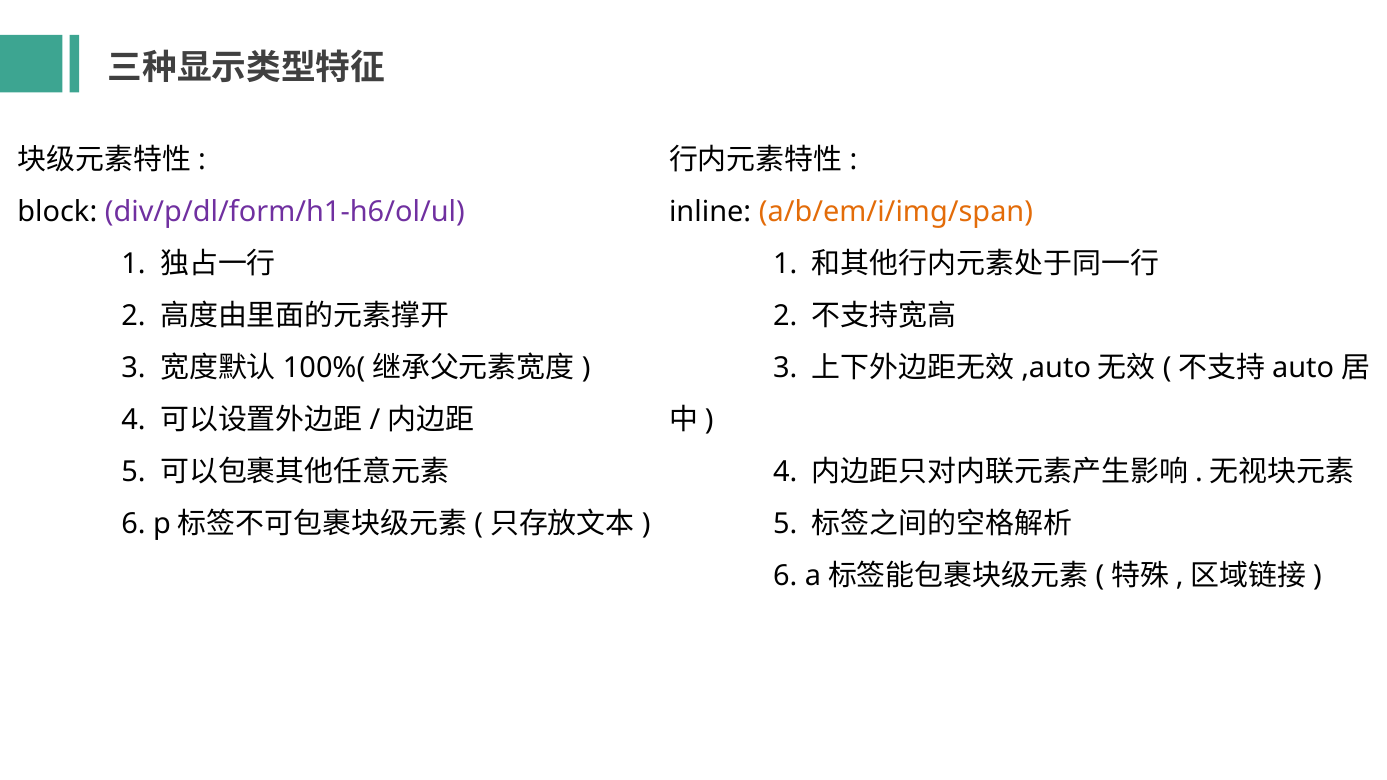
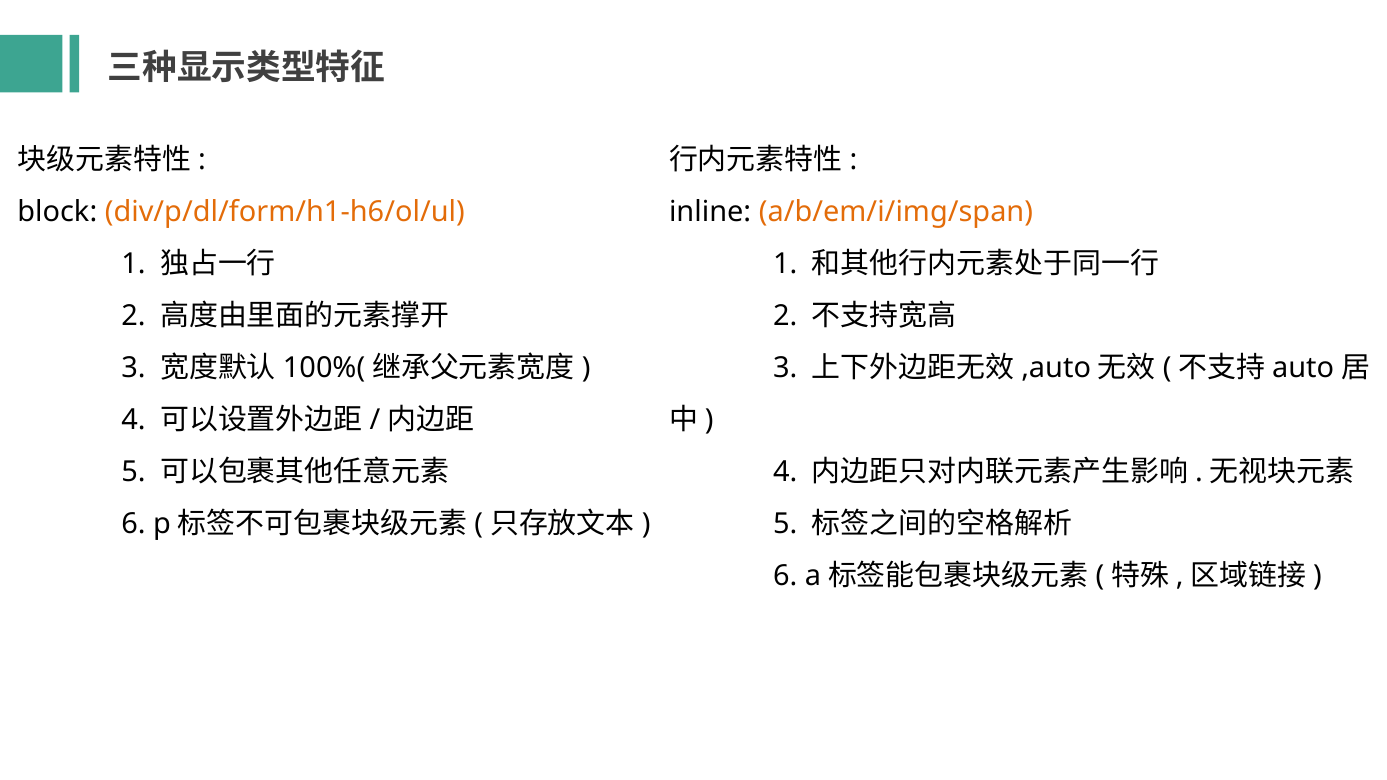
div/p/dl/form/h1-h6/ol/ul colour: purple -> orange
